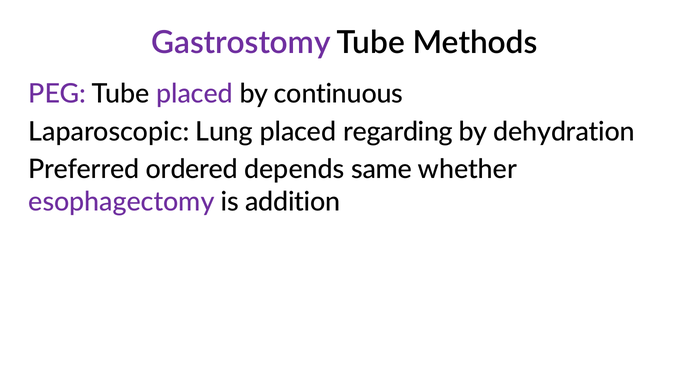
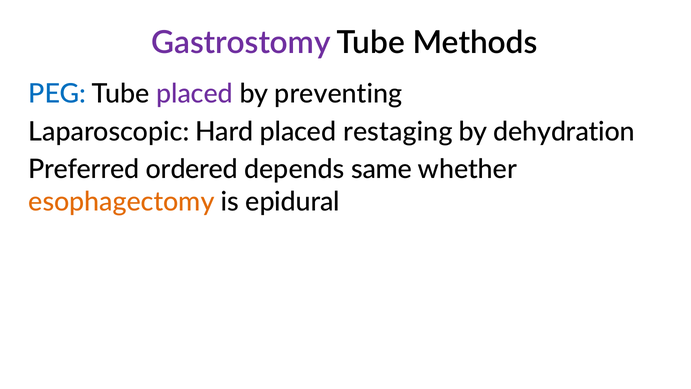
PEG colour: purple -> blue
continuous: continuous -> preventing
Lung: Lung -> Hard
regarding: regarding -> restaging
esophagectomy colour: purple -> orange
addition: addition -> epidural
